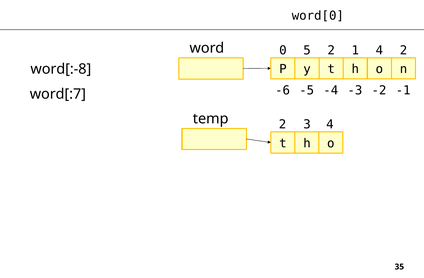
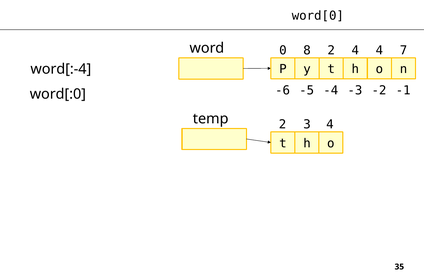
5: 5 -> 8
2 1: 1 -> 4
4 2: 2 -> 7
word[:-8: word[:-8 -> word[:-4
word[:7: word[:7 -> word[:0
